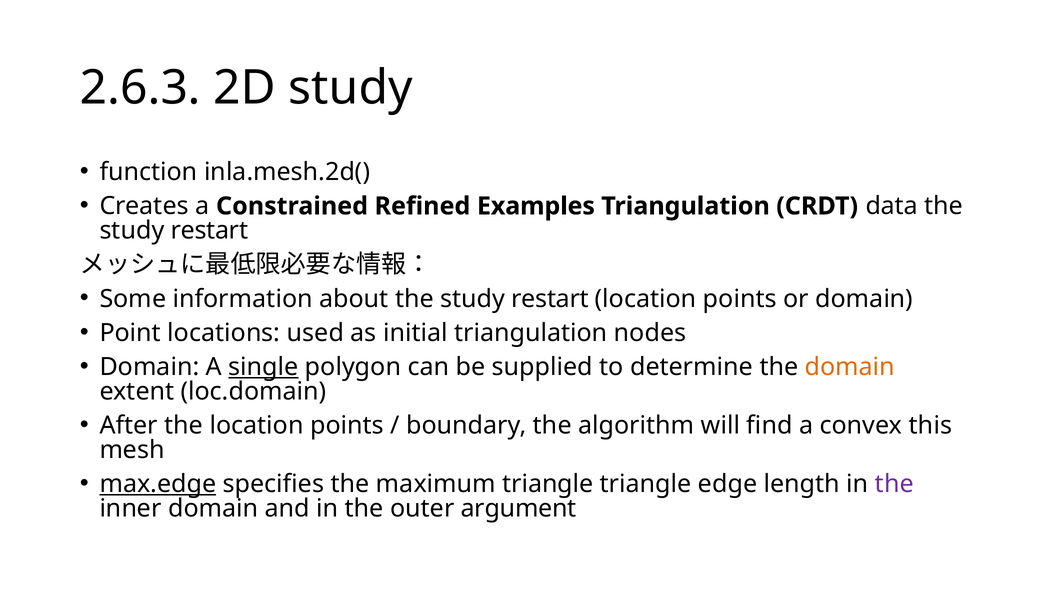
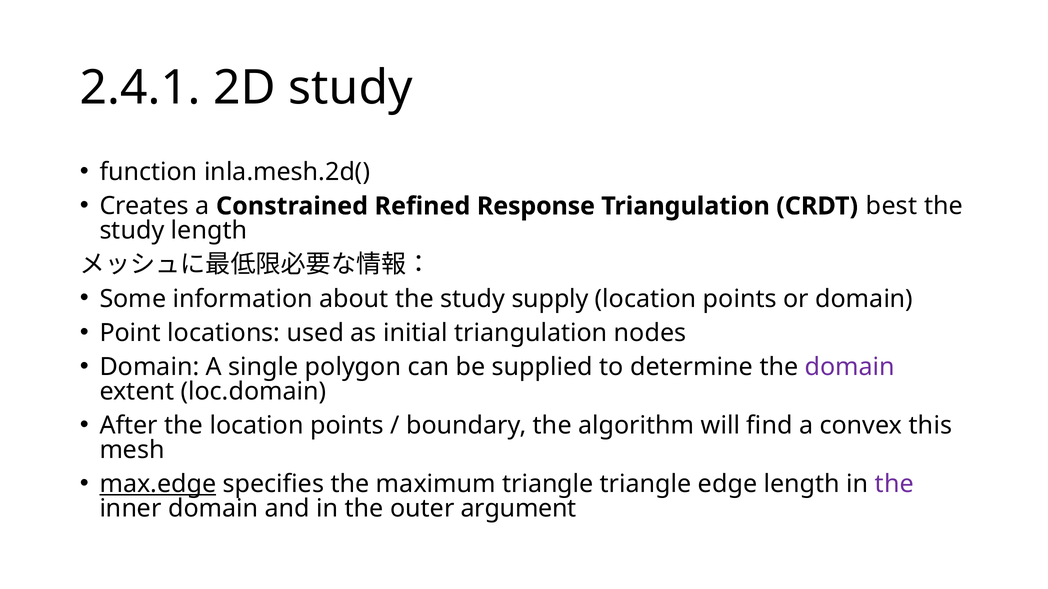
2.6.3: 2.6.3 -> 2.4.1
Examples: Examples -> Response
data: data -> best
restart at (209, 231): restart -> length
about the study restart: restart -> supply
single underline: present -> none
domain at (850, 367) colour: orange -> purple
